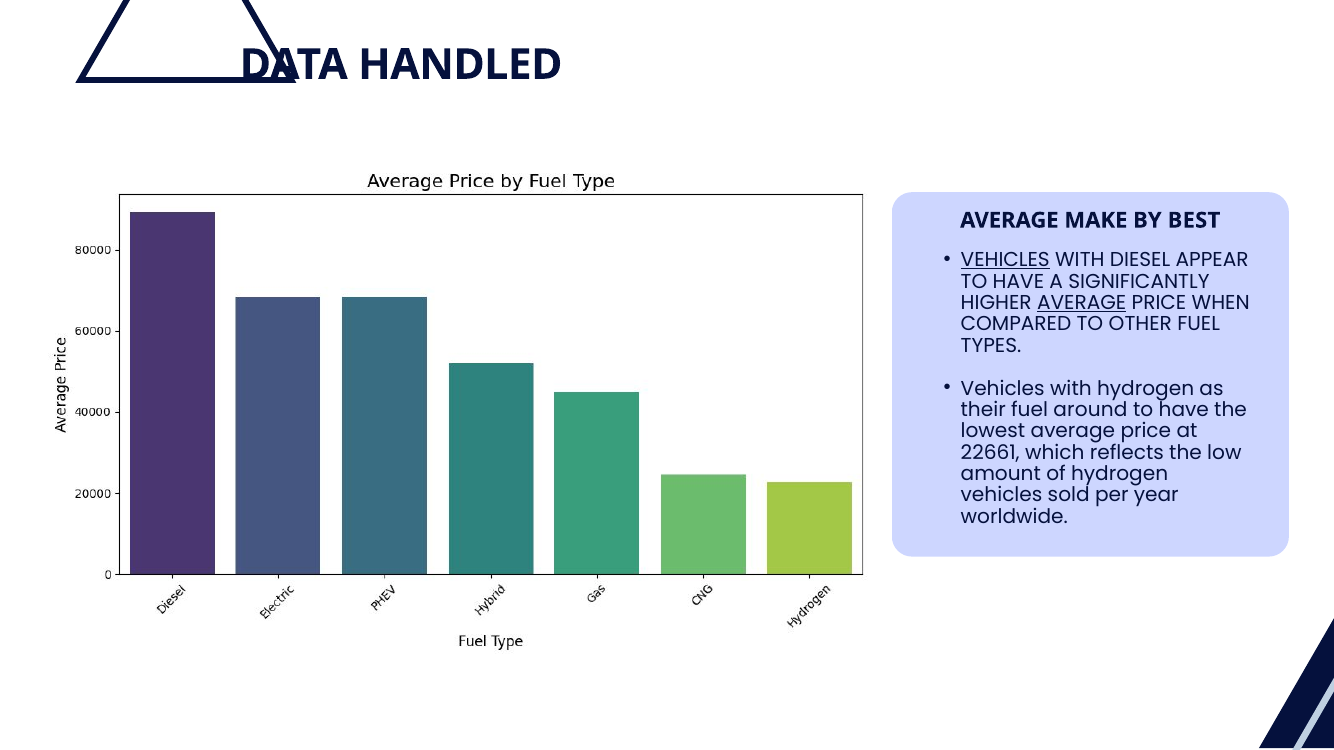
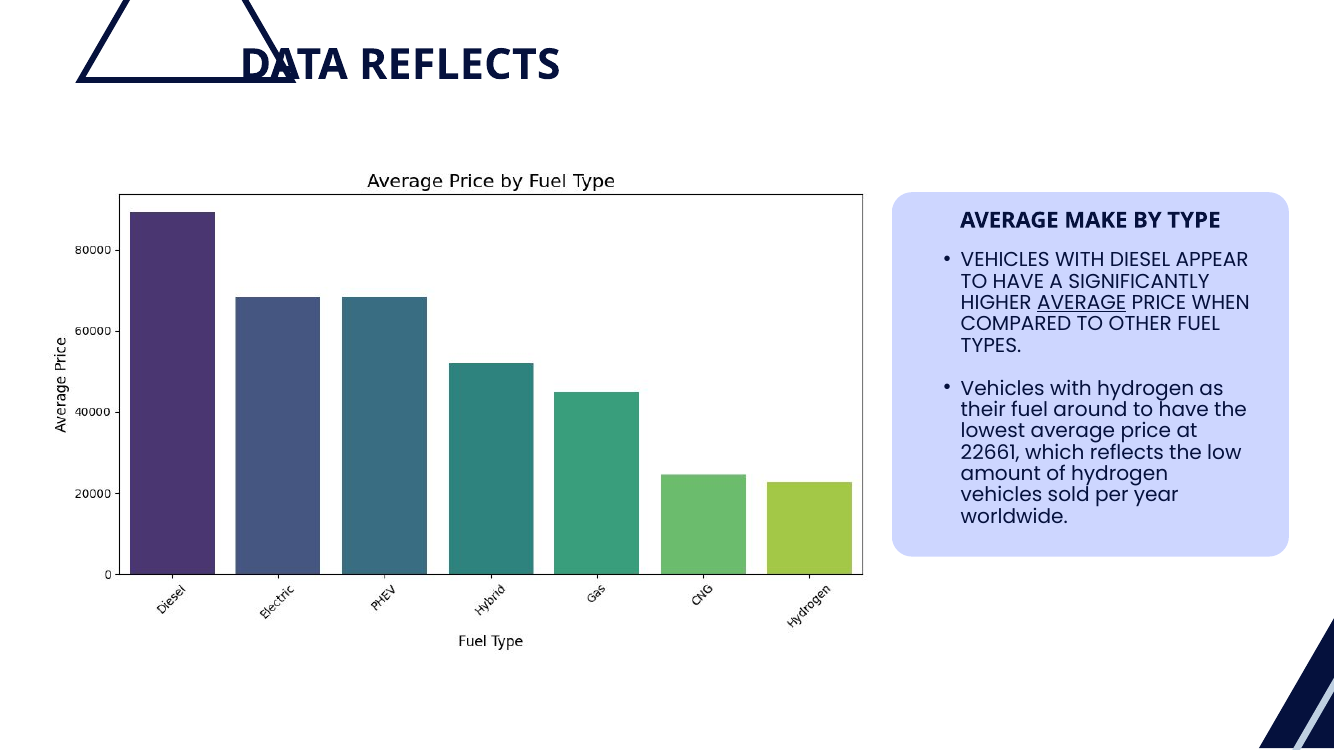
DATA HANDLED: HANDLED -> REFLECTS
BEST: BEST -> TYPE
VEHICLES at (1005, 260) underline: present -> none
